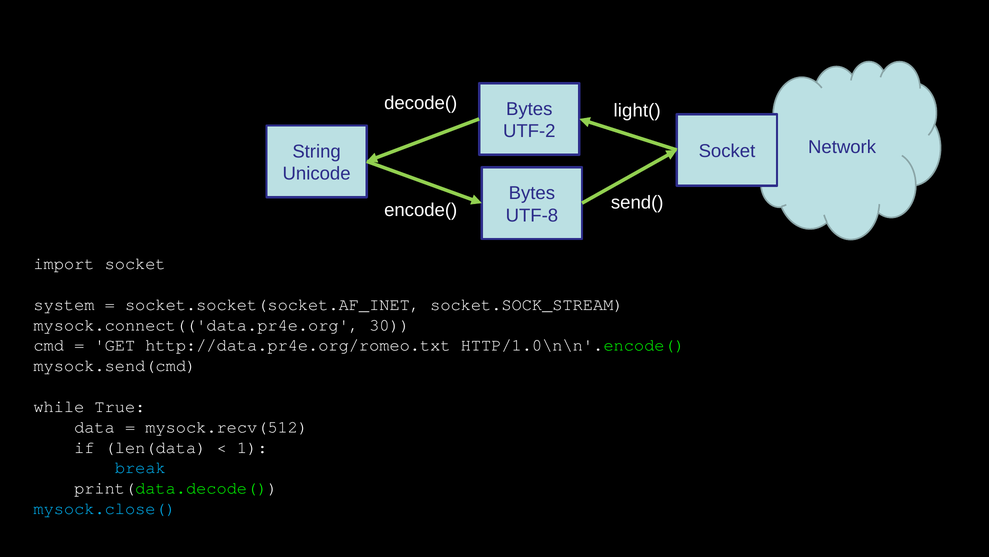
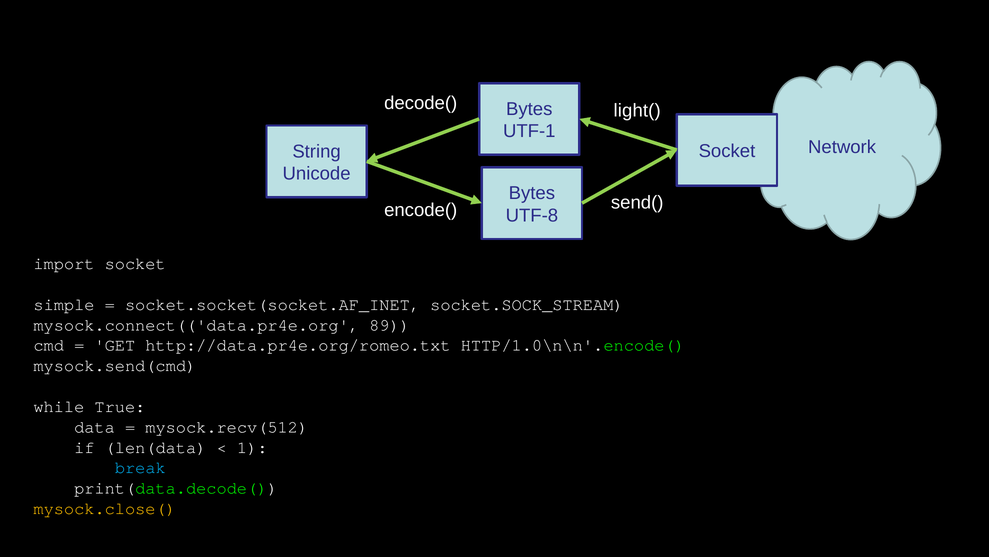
UTF-2: UTF-2 -> UTF-1
system: system -> simple
30: 30 -> 89
mysock.close( colour: light blue -> yellow
